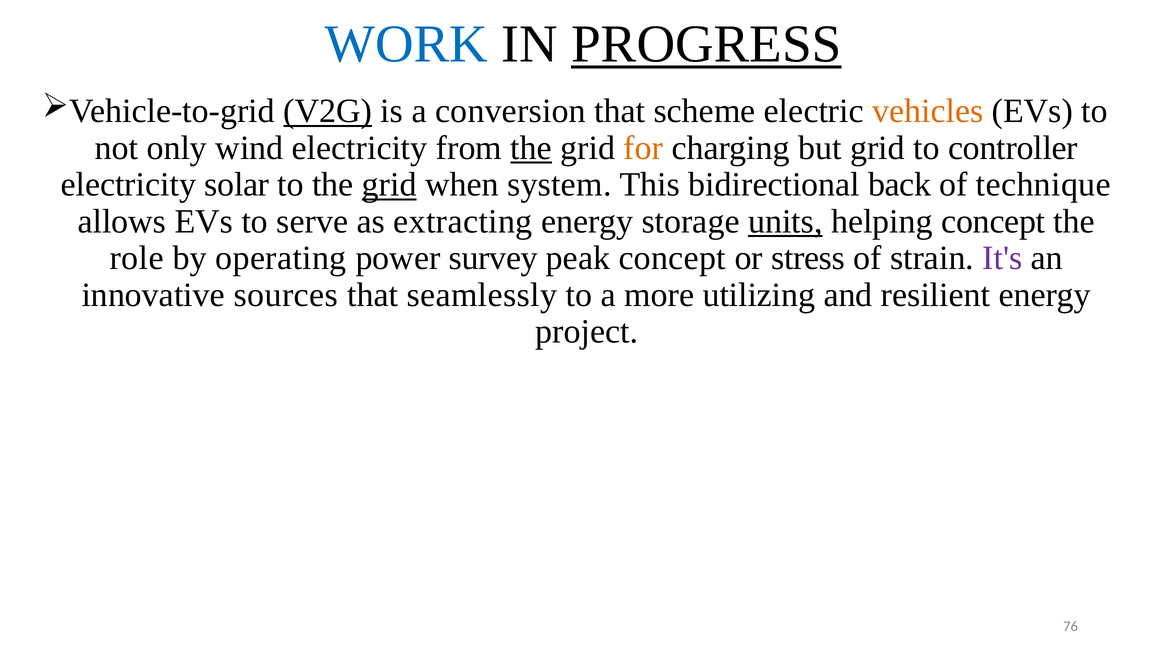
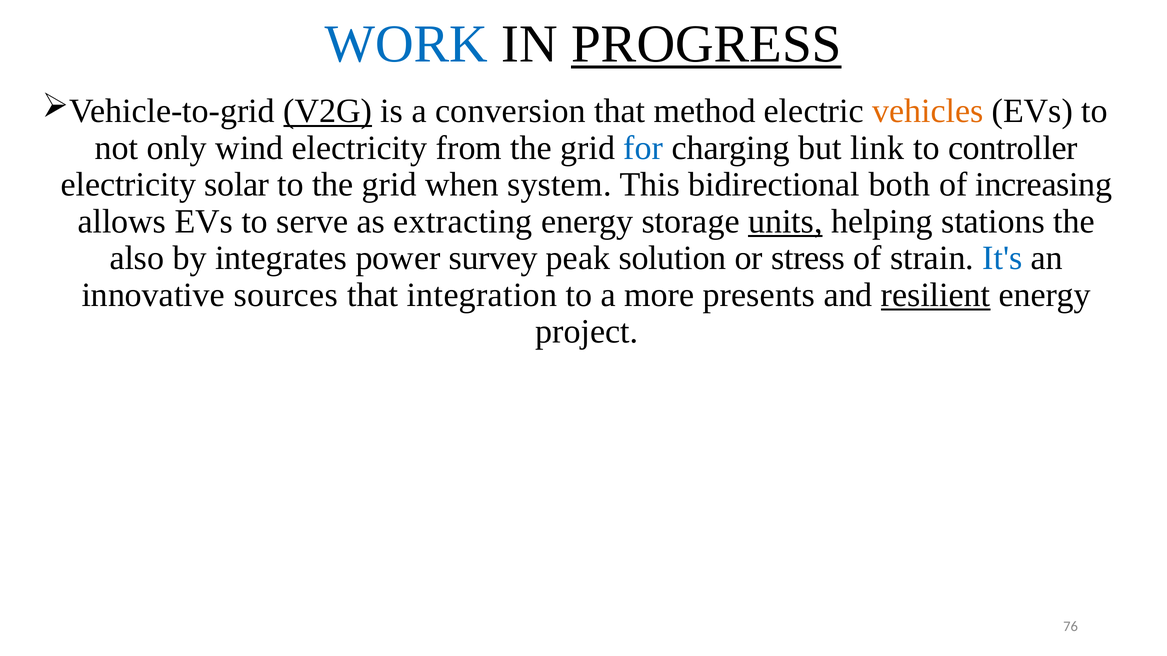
scheme: scheme -> method
the at (531, 148) underline: present -> none
for colour: orange -> blue
but grid: grid -> link
grid at (389, 185) underline: present -> none
back: back -> both
technique: technique -> increasing
helping concept: concept -> stations
role: role -> also
operating: operating -> integrates
peak concept: concept -> solution
It's colour: purple -> blue
seamlessly: seamlessly -> integration
utilizing: utilizing -> presents
resilient underline: none -> present
